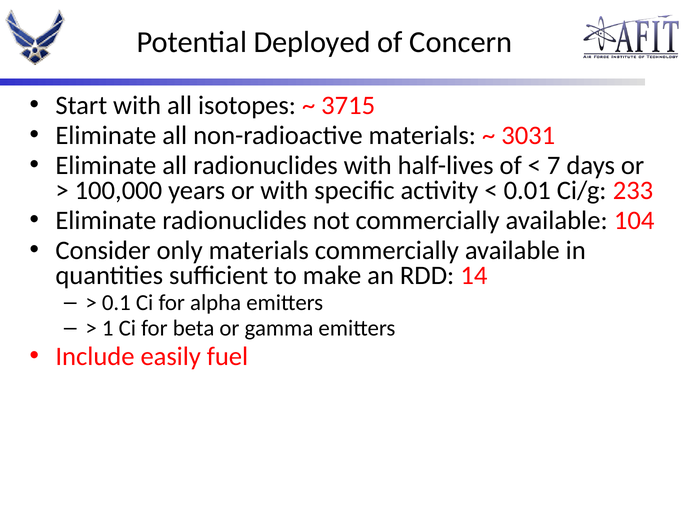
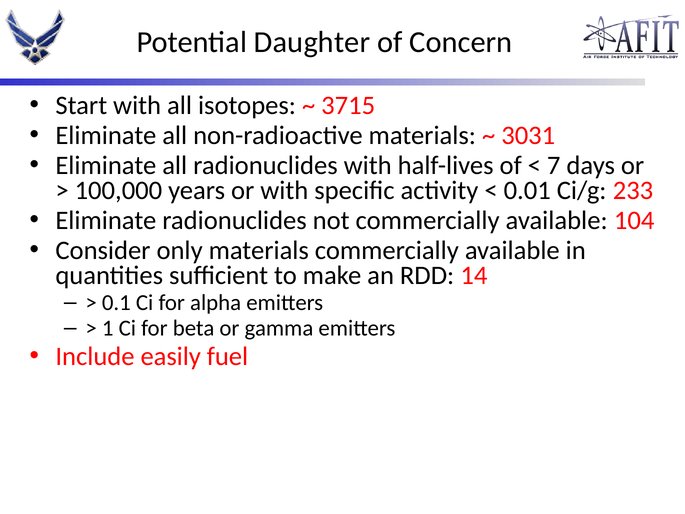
Deployed: Deployed -> Daughter
